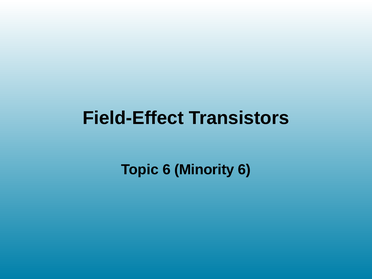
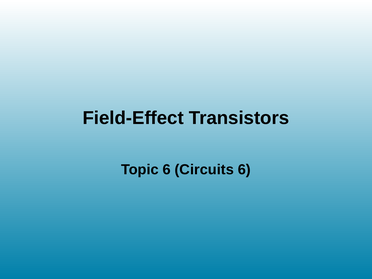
Minority: Minority -> Circuits
